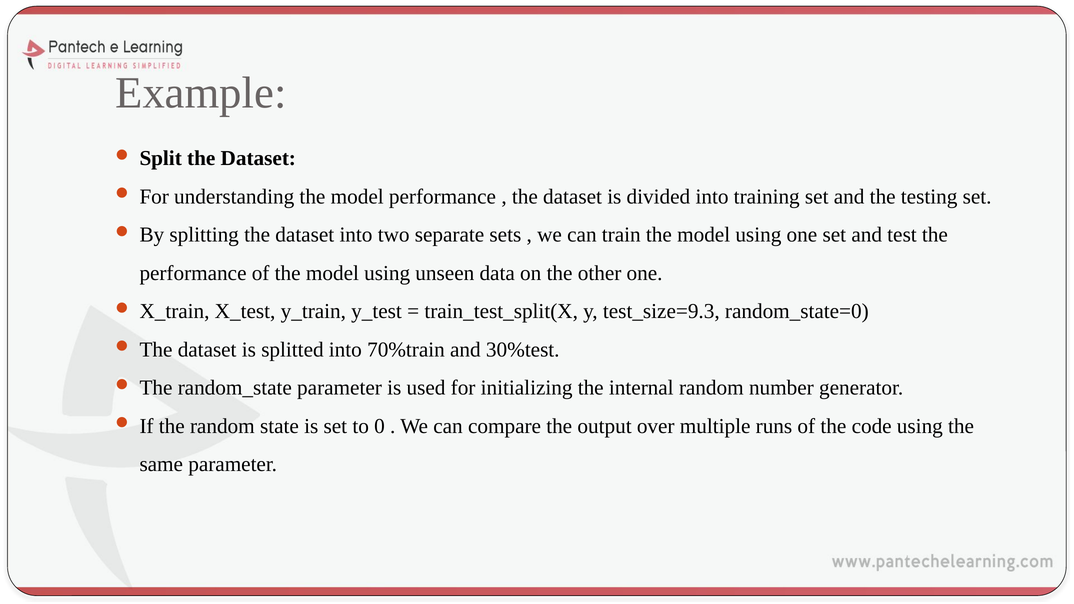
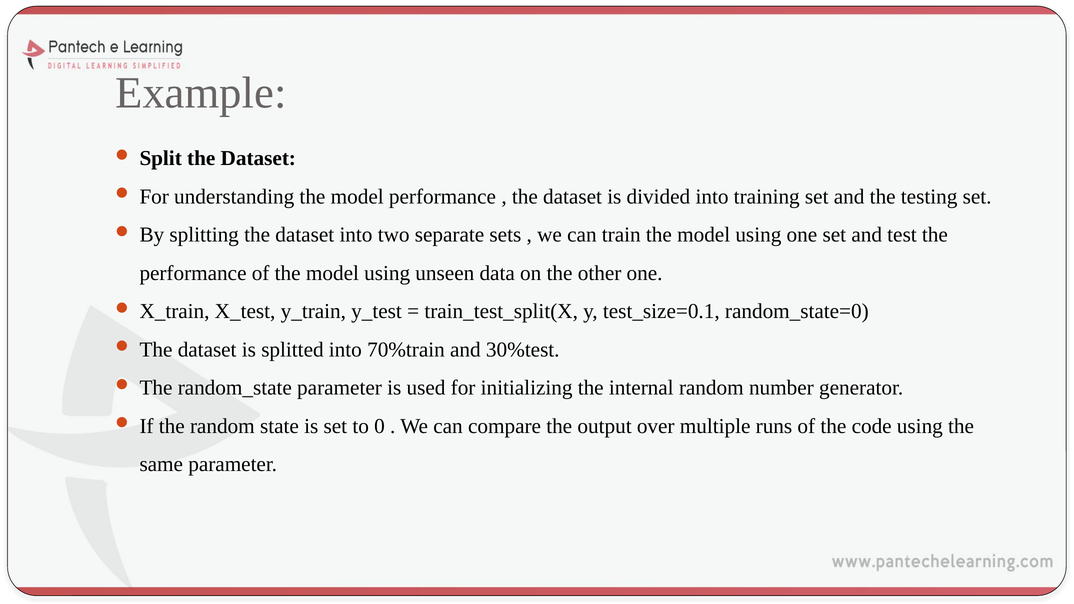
test_size=9.3: test_size=9.3 -> test_size=0.1
